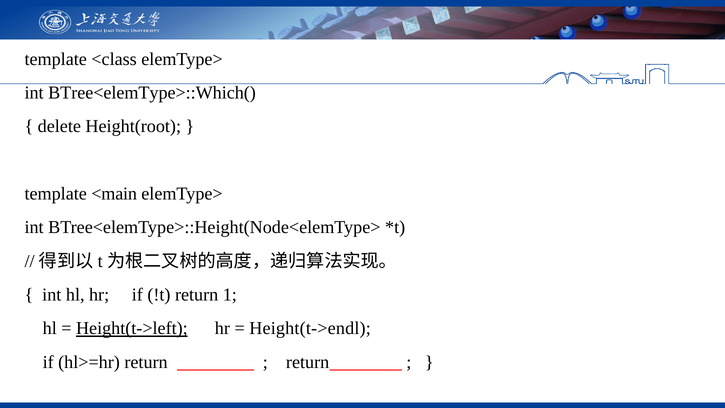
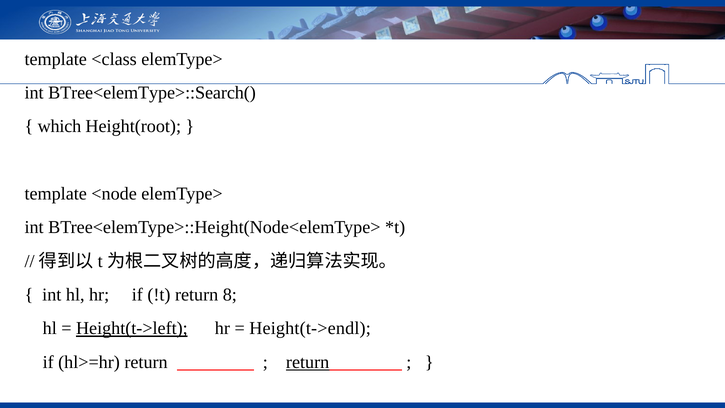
BTree<elemType>::Which(: BTree<elemType>::Which( -> BTree<elemType>::Search(
delete: delete -> which
<main: <main -> <node
1: 1 -> 8
return at (308, 362) underline: none -> present
